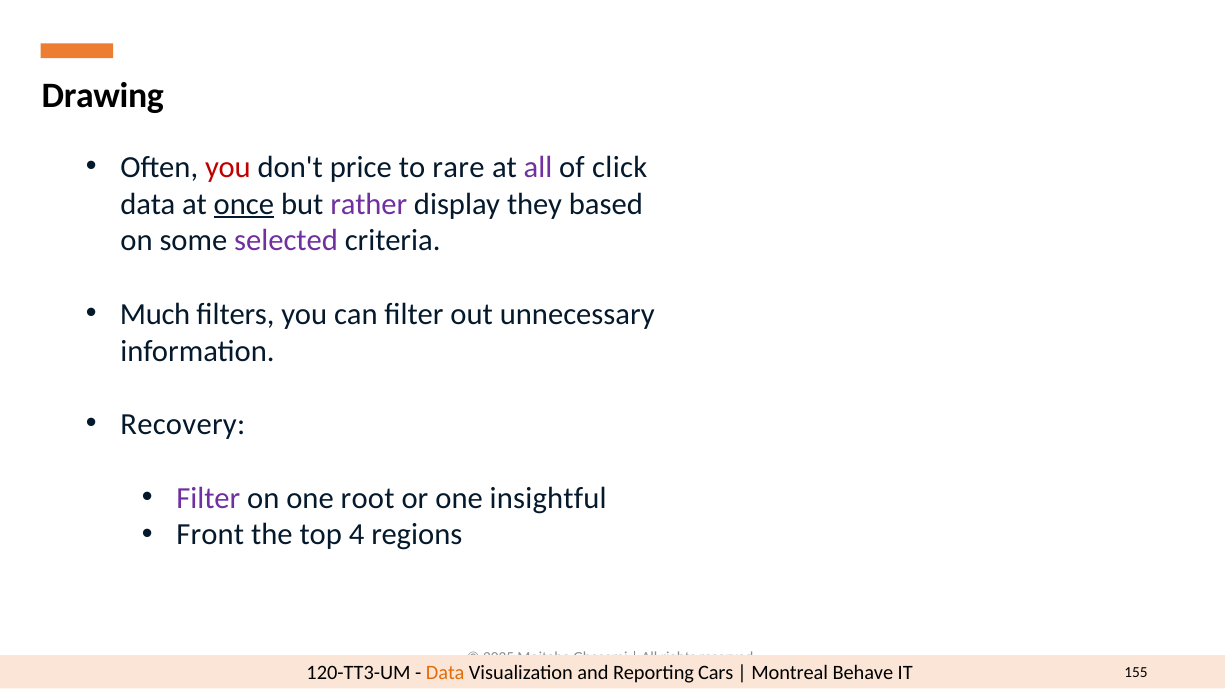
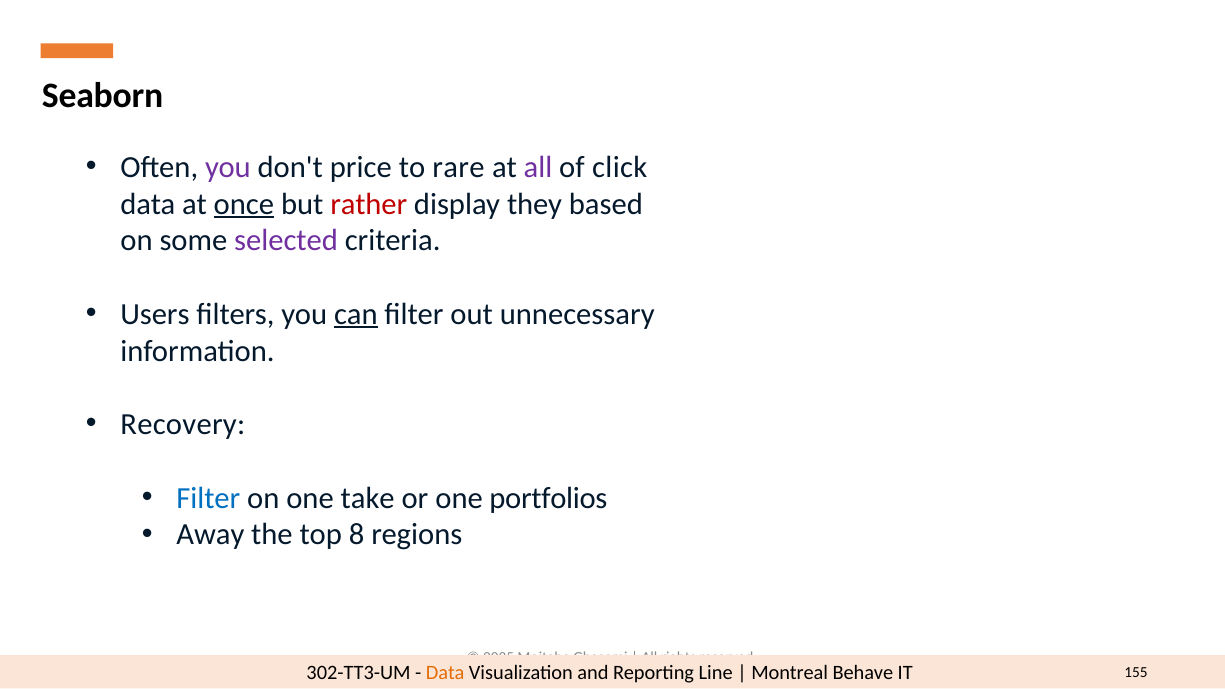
Drawing: Drawing -> Seaborn
you at (228, 167) colour: red -> purple
rather colour: purple -> red
Much: Much -> Users
can underline: none -> present
Filter at (208, 498) colour: purple -> blue
root: root -> take
insightful: insightful -> portfolios
Front: Front -> Away
4: 4 -> 8
120-TT3-UM: 120-TT3-UM -> 302-TT3-UM
Cars: Cars -> Line
